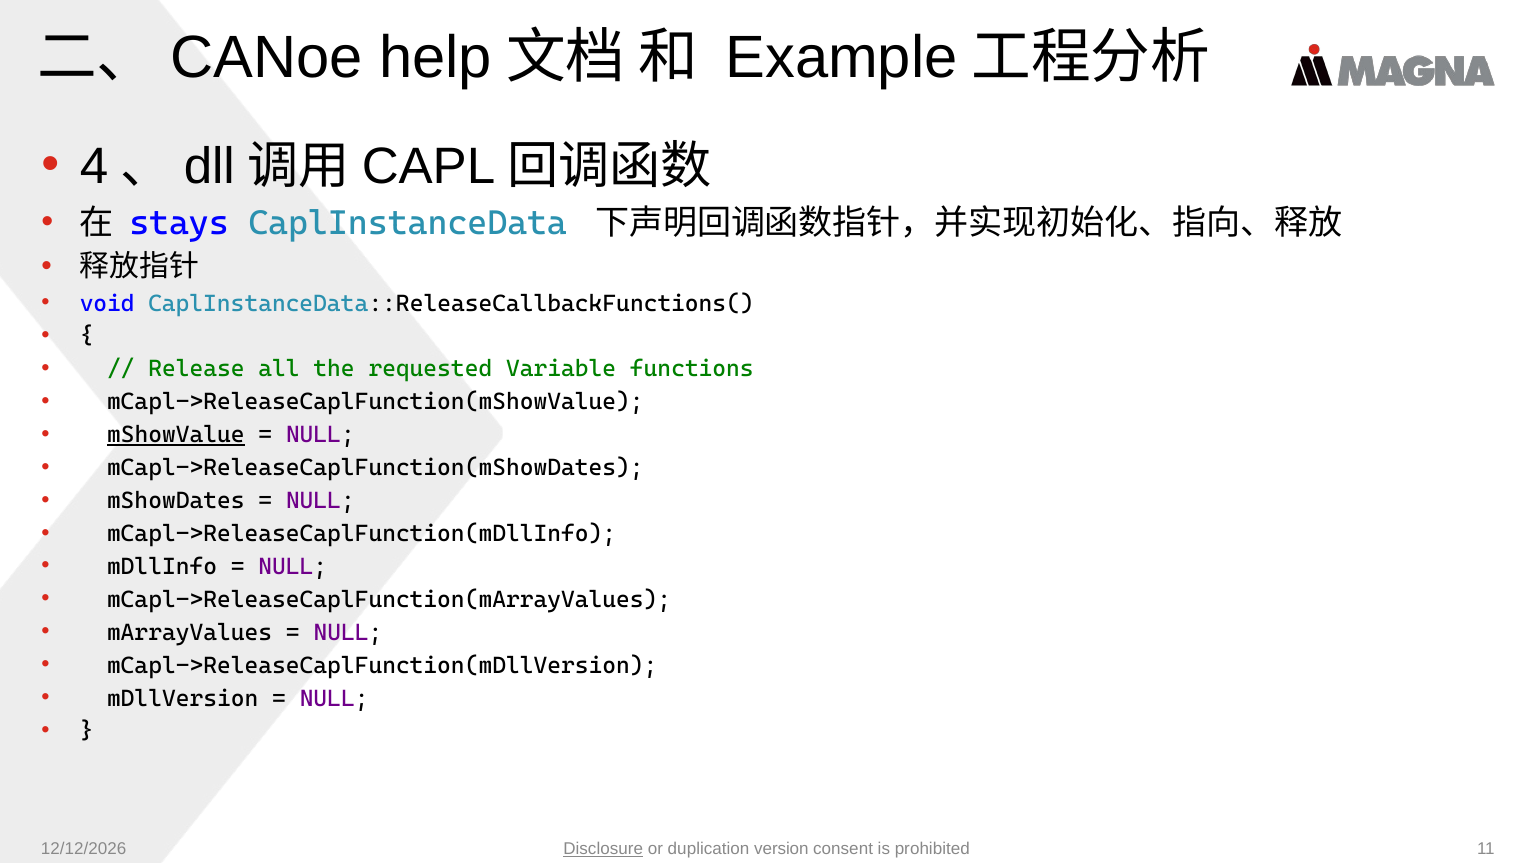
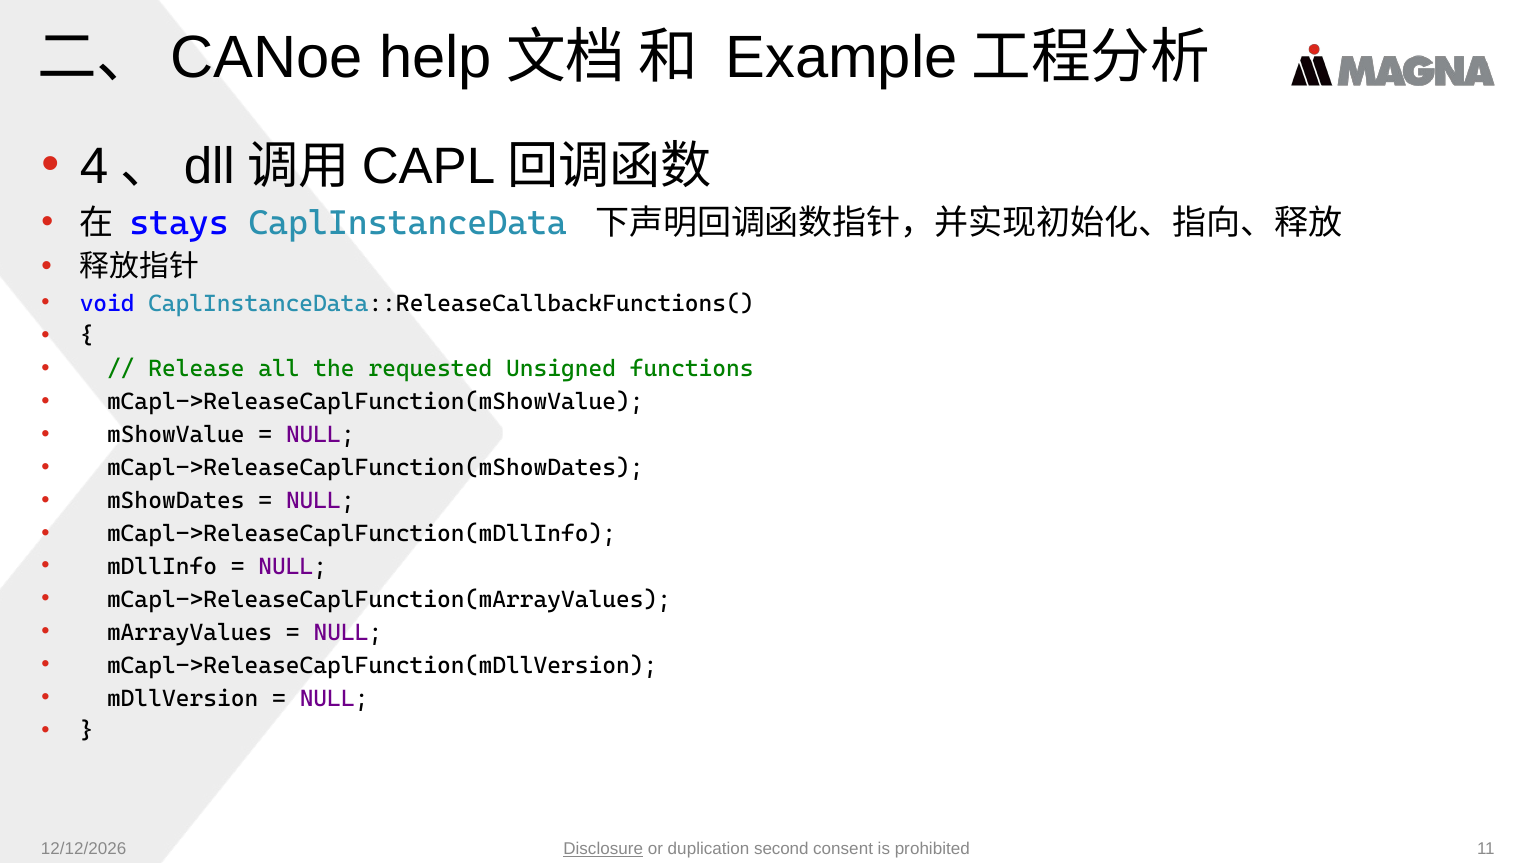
Variable: Variable -> Unsigned
mShowValue underline: present -> none
version: version -> second
